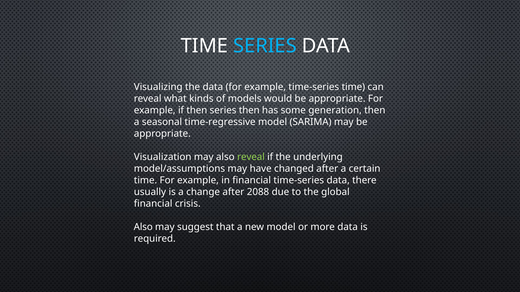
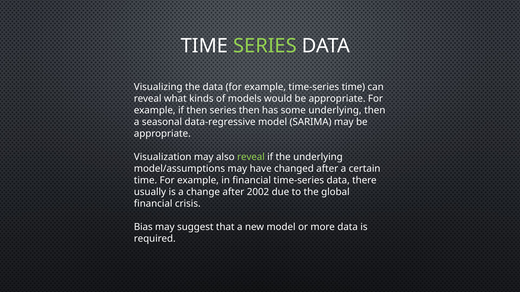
SERIES at (265, 46) colour: light blue -> light green
some generation: generation -> underlying
time-regressive: time-regressive -> data-regressive
2088: 2088 -> 2002
Also at (143, 227): Also -> Bias
